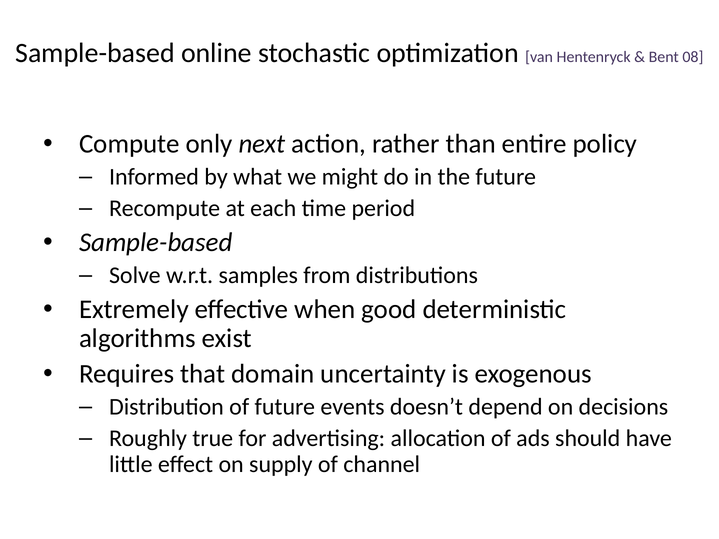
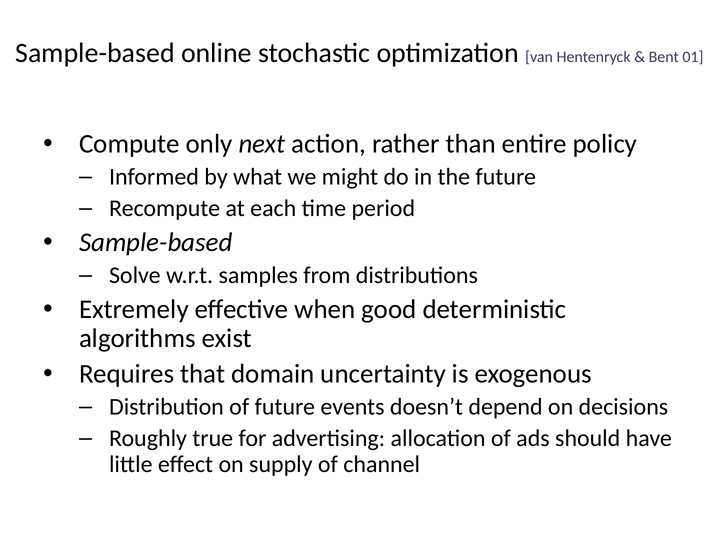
08: 08 -> 01
